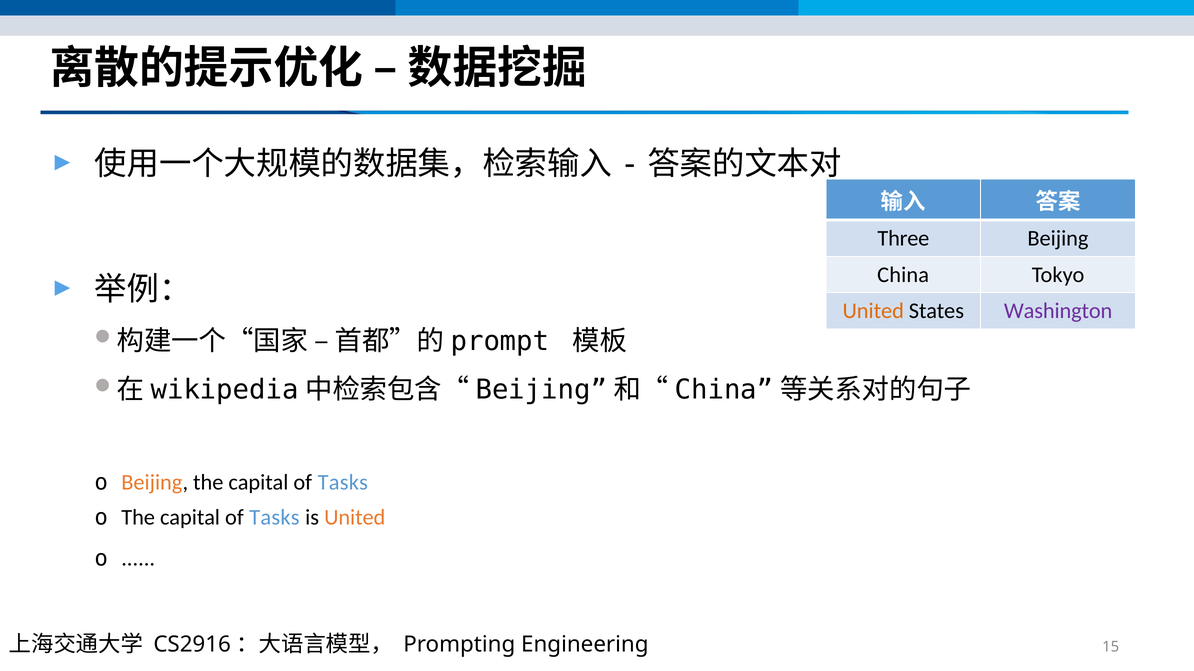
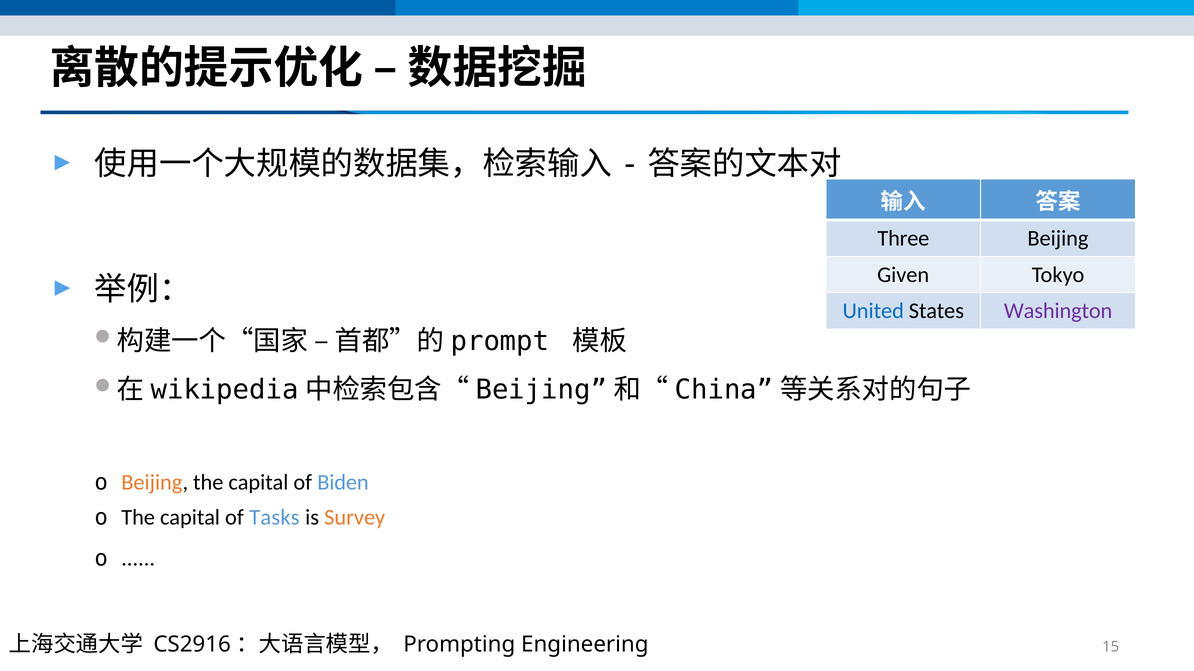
China: China -> Given
United at (873, 311) colour: orange -> blue
Tasks at (343, 483): Tasks -> Biden
is United: United -> Survey
